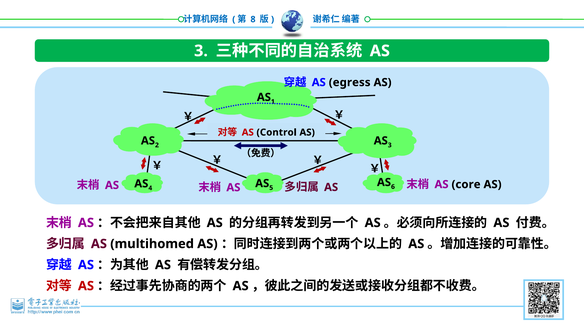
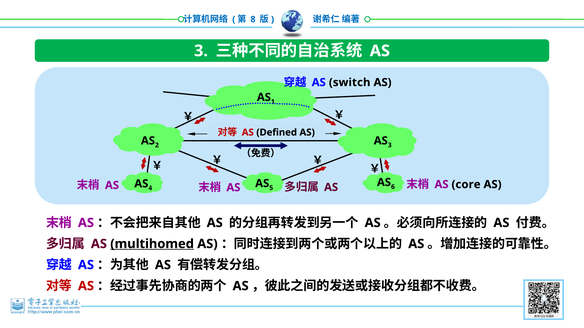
egress: egress -> switch
Control: Control -> Defined
multihomed underline: none -> present
